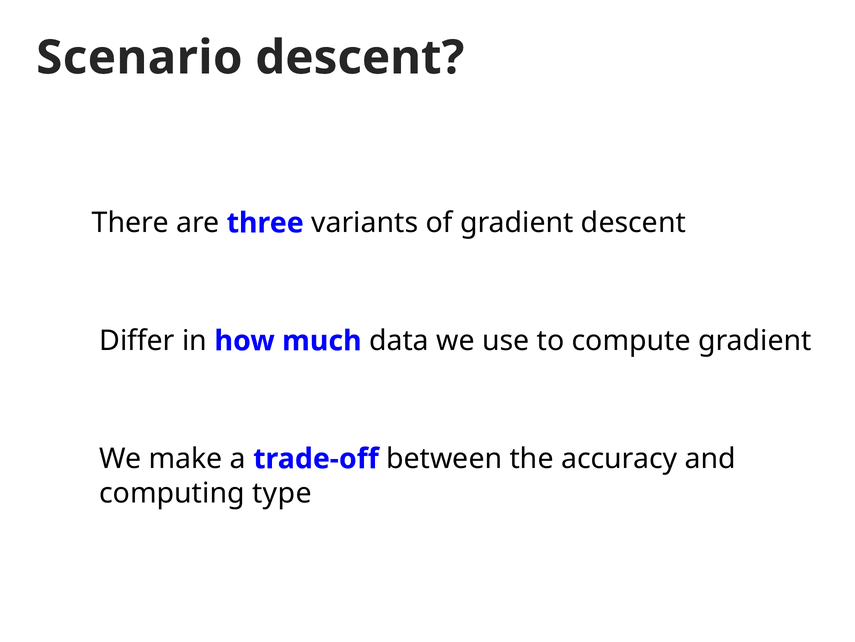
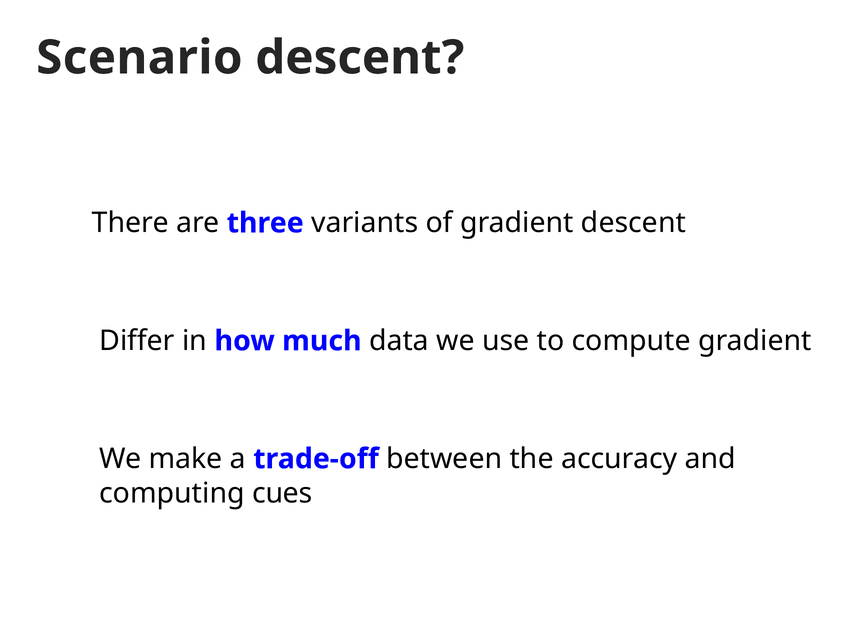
type: type -> cues
